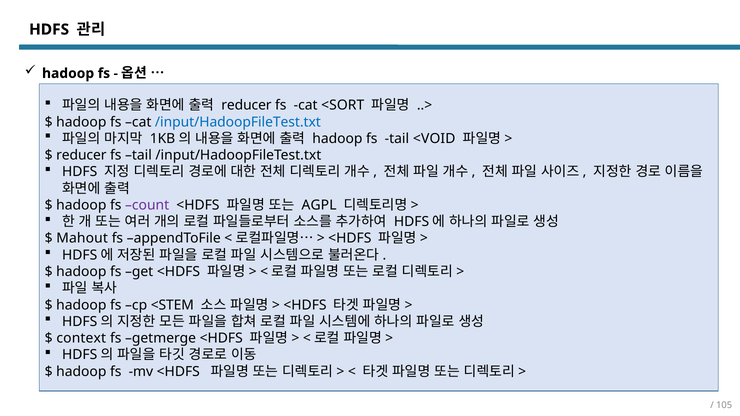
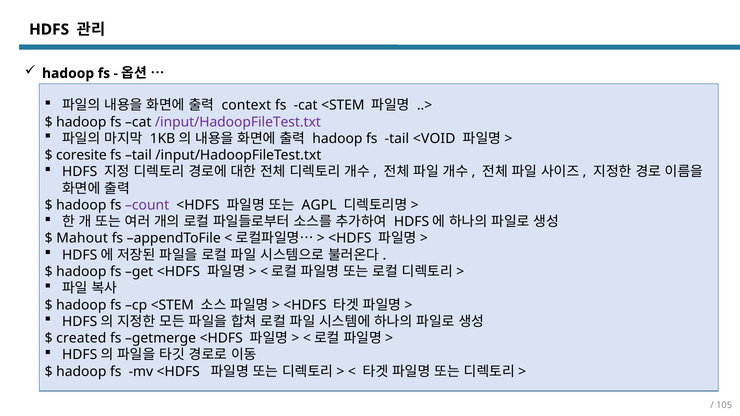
reducer at (246, 105): reducer -> context
cat <SORT: <SORT -> <STEM
/input/HadoopFileTest.txt at (238, 122) colour: blue -> purple
reducer at (81, 155): reducer -> coresite
context: context -> created
